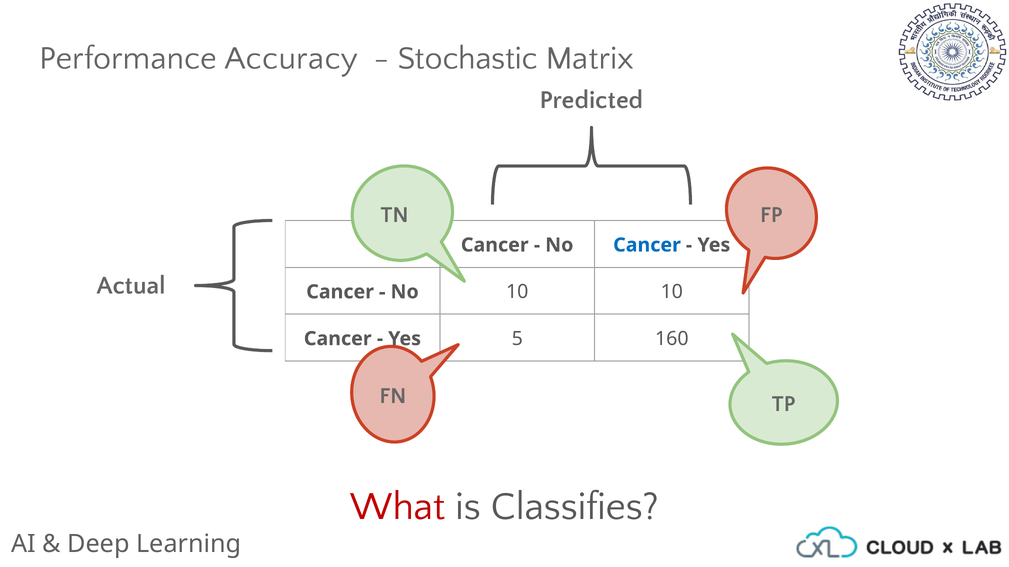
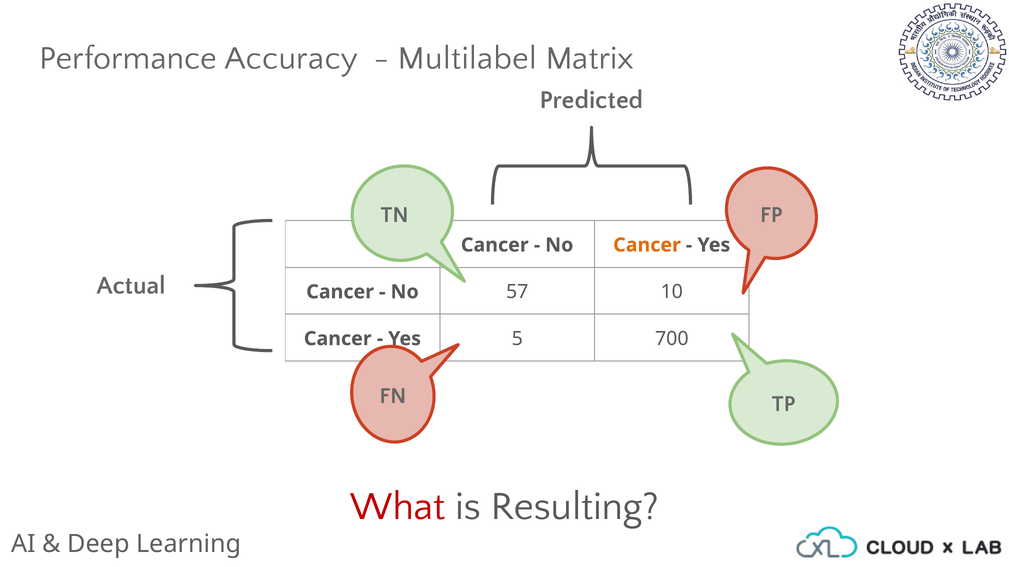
Stochastic: Stochastic -> Multilabel
Cancer at (647, 245) colour: blue -> orange
No 10: 10 -> 57
160: 160 -> 700
Classifies: Classifies -> Resulting
